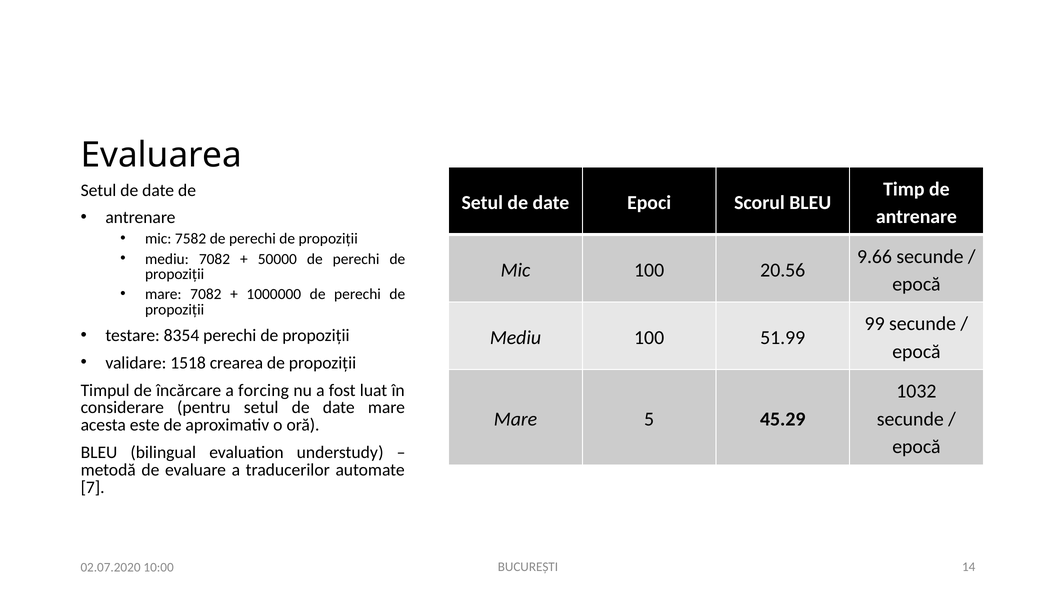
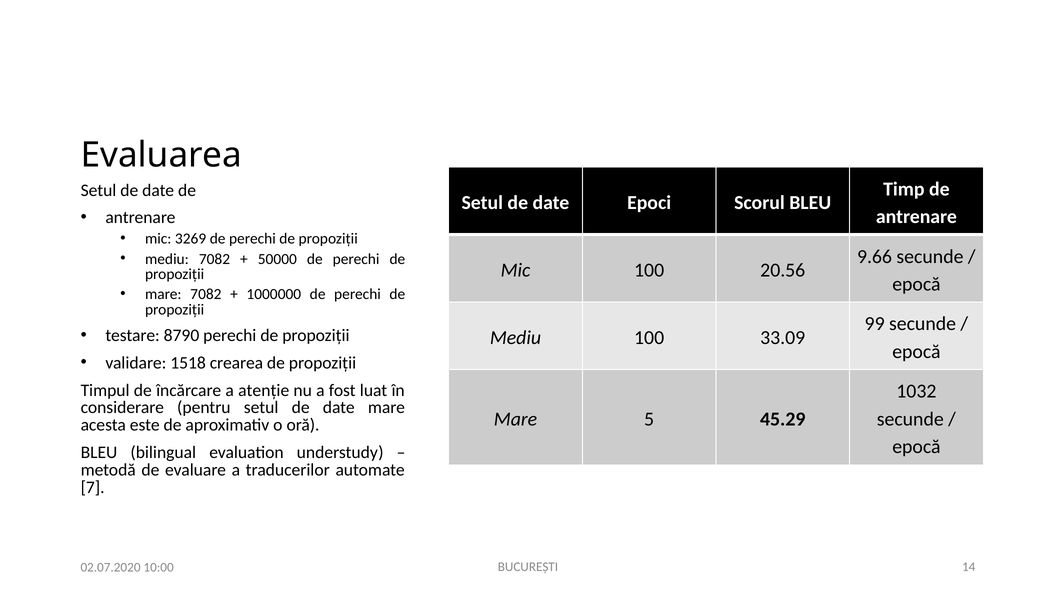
7582: 7582 -> 3269
8354: 8354 -> 8790
51.99: 51.99 -> 33.09
forcing: forcing -> atenție
